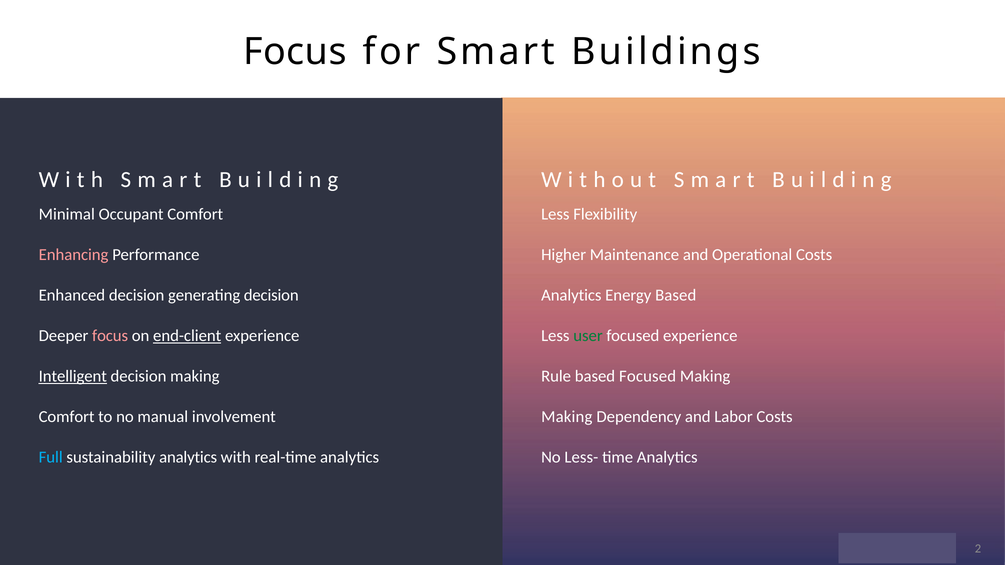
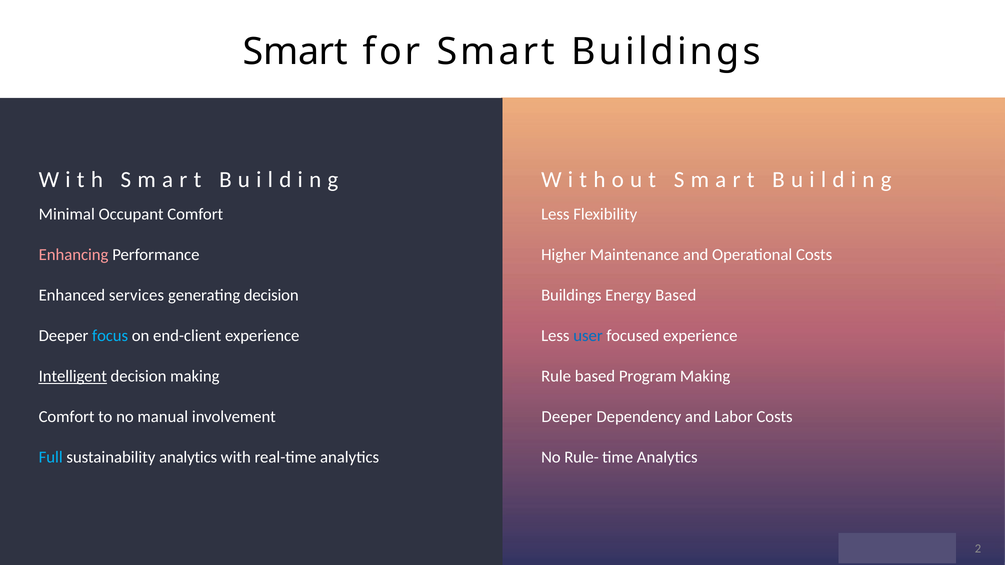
Focus at (295, 52): Focus -> Smart
Enhanced decision: decision -> services
Analytics at (571, 295): Analytics -> Buildings
focus at (110, 336) colour: pink -> light blue
end-client underline: present -> none
user colour: green -> blue
based Focused: Focused -> Program
Making at (567, 417): Making -> Deeper
Less-: Less- -> Rule-
